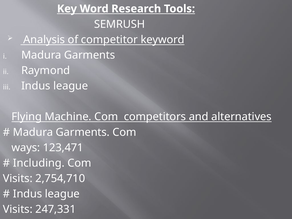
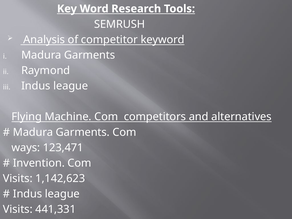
Including: Including -> Invention
2,754,710: 2,754,710 -> 1,142,623
247,331: 247,331 -> 441,331
